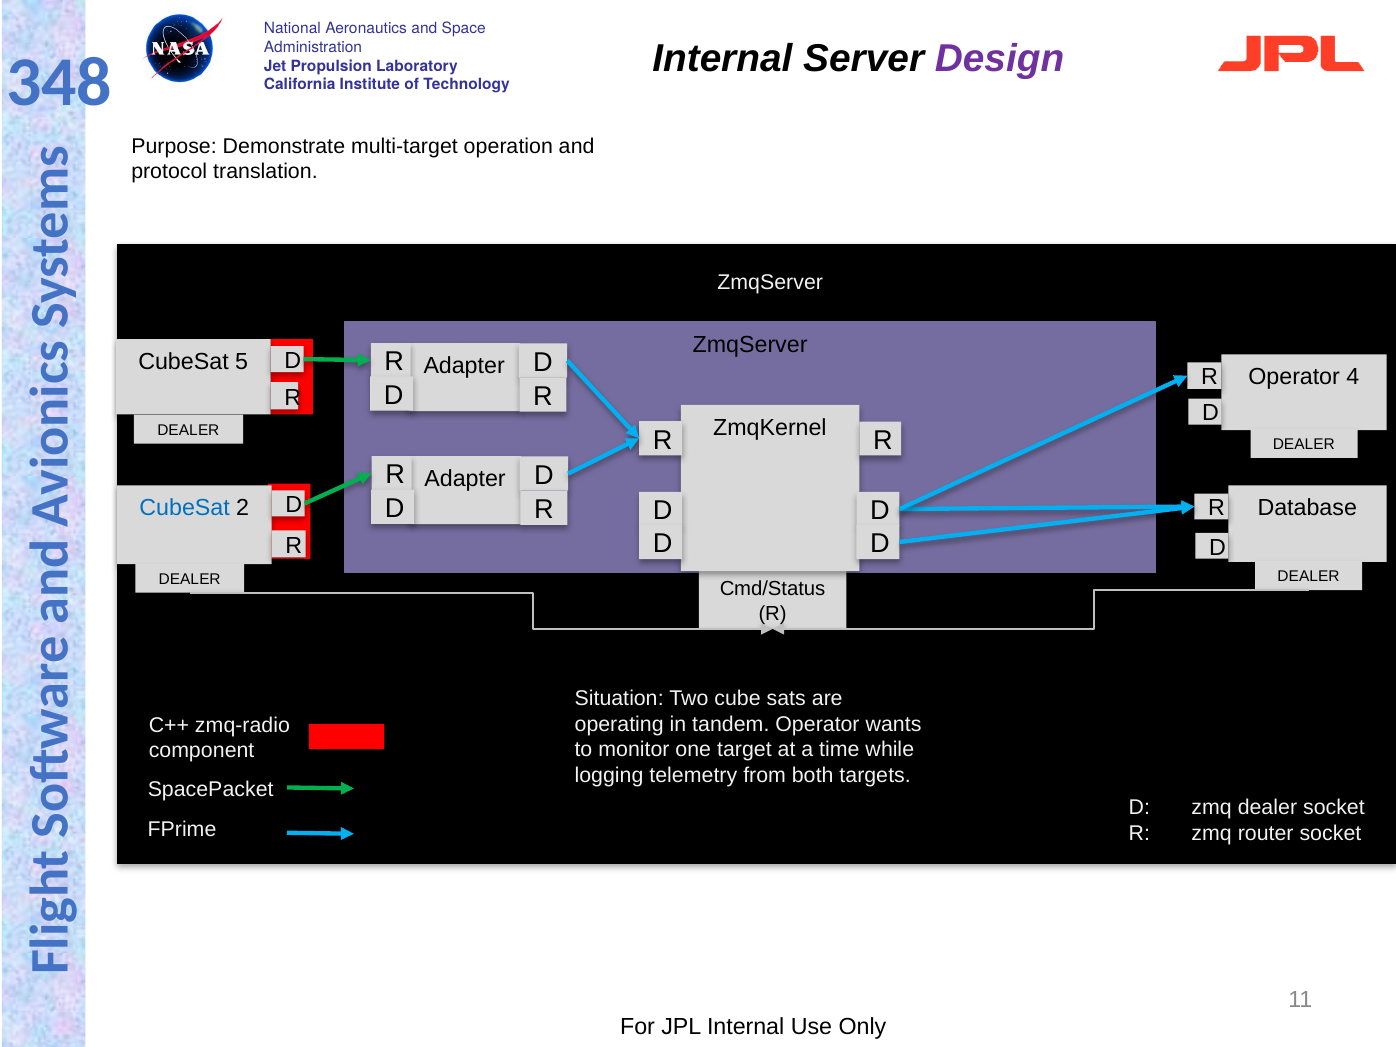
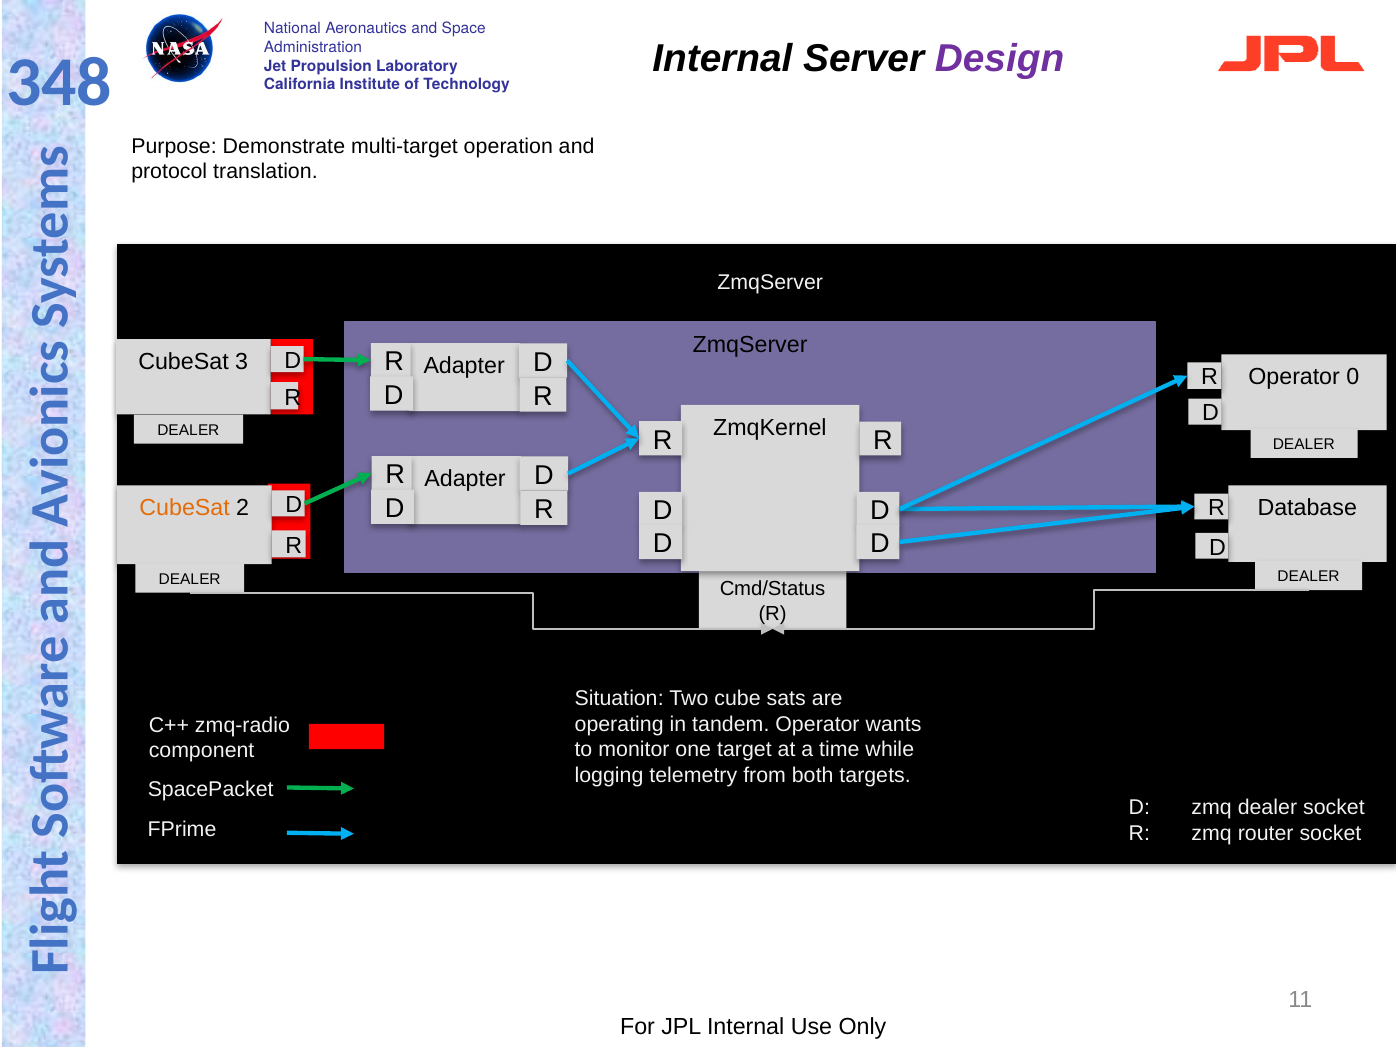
5: 5 -> 3
4: 4 -> 0
CubeSat at (185, 508) colour: blue -> orange
